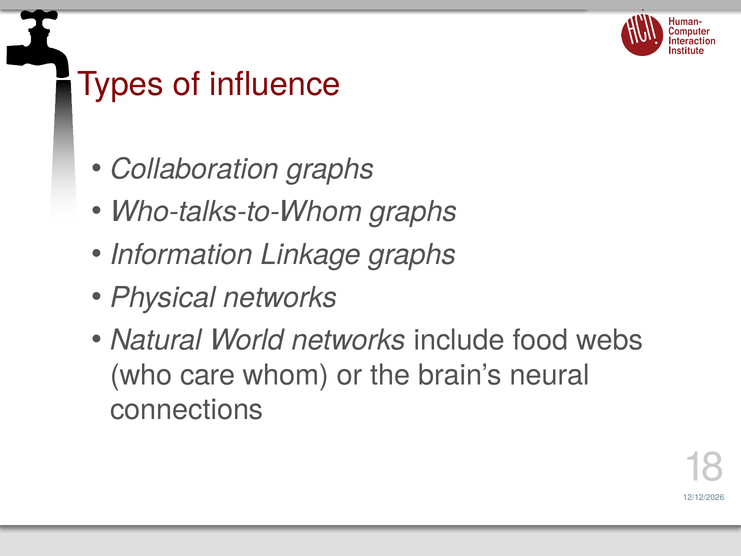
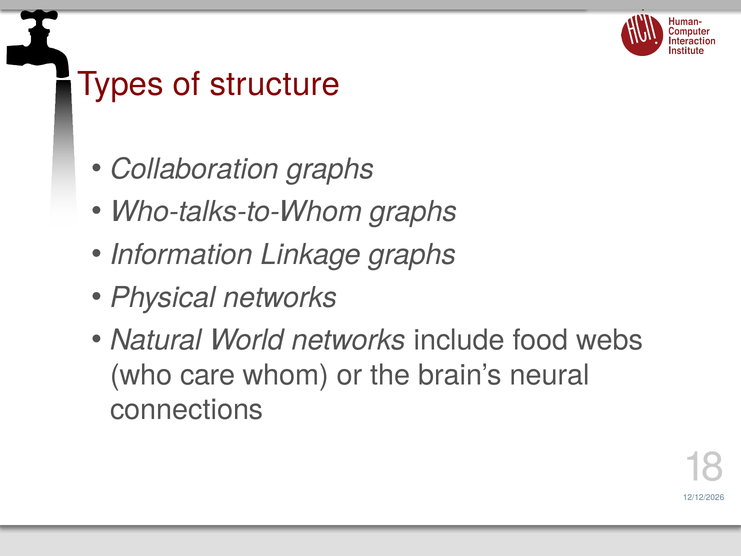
influence: influence -> structure
